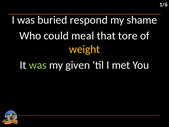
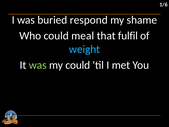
tore: tore -> fulfil
weight colour: yellow -> light blue
my given: given -> could
